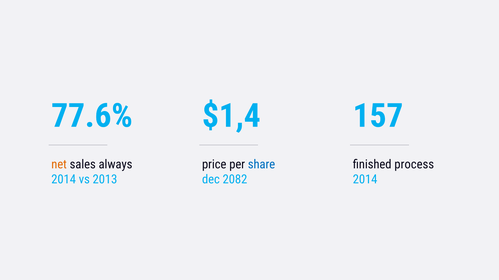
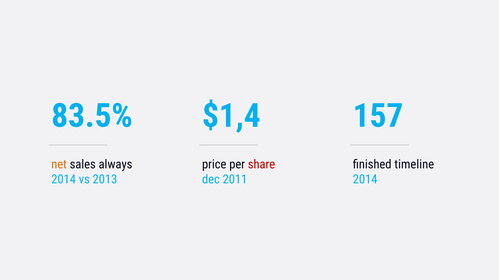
77.6%: 77.6% -> 83.5%
share colour: blue -> red
process: process -> timeline
2082: 2082 -> 2011
